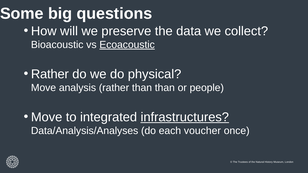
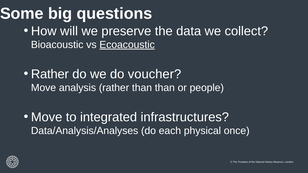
physical: physical -> voucher
infrastructures underline: present -> none
voucher: voucher -> physical
